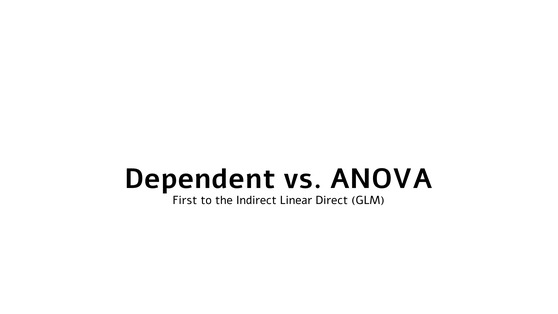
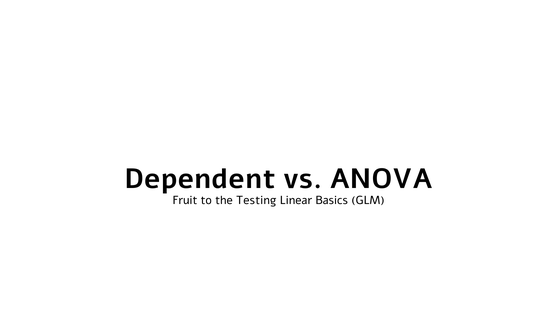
First: First -> Fruit
Indirect: Indirect -> Testing
Direct: Direct -> Basics
